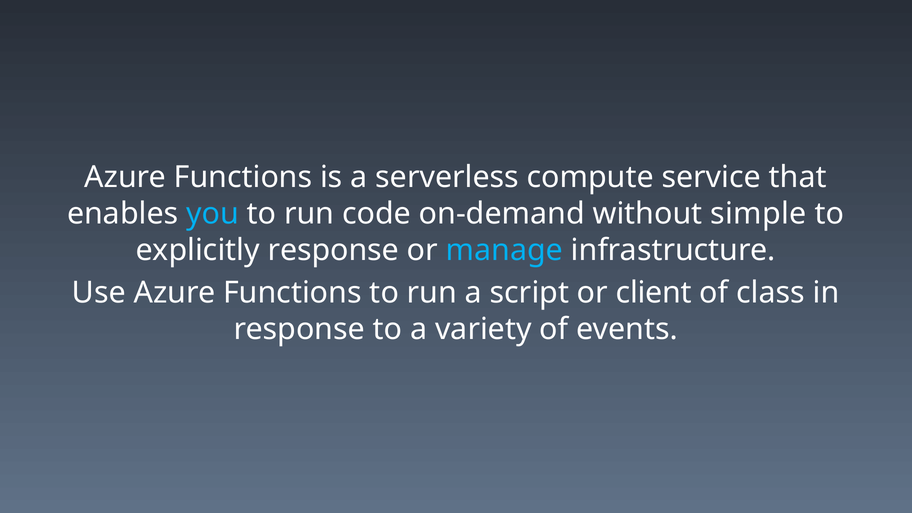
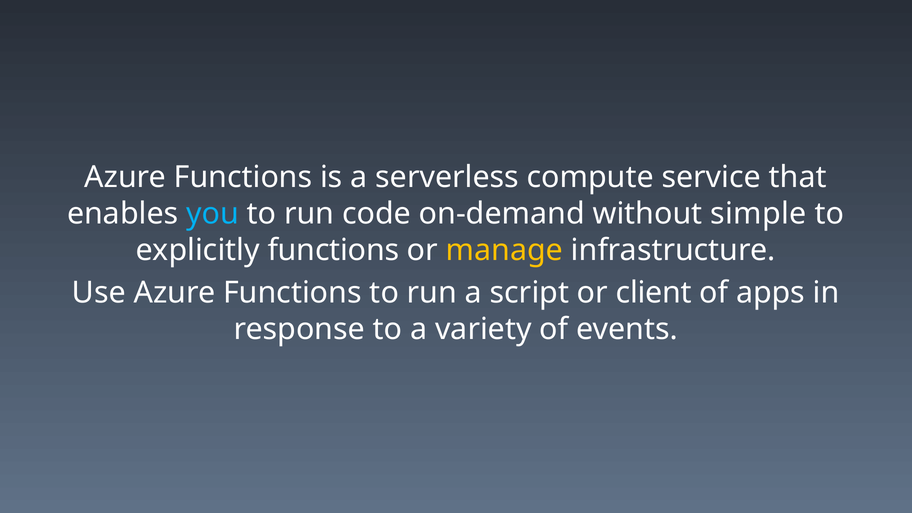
explicitly response: response -> functions
manage colour: light blue -> yellow
class: class -> apps
